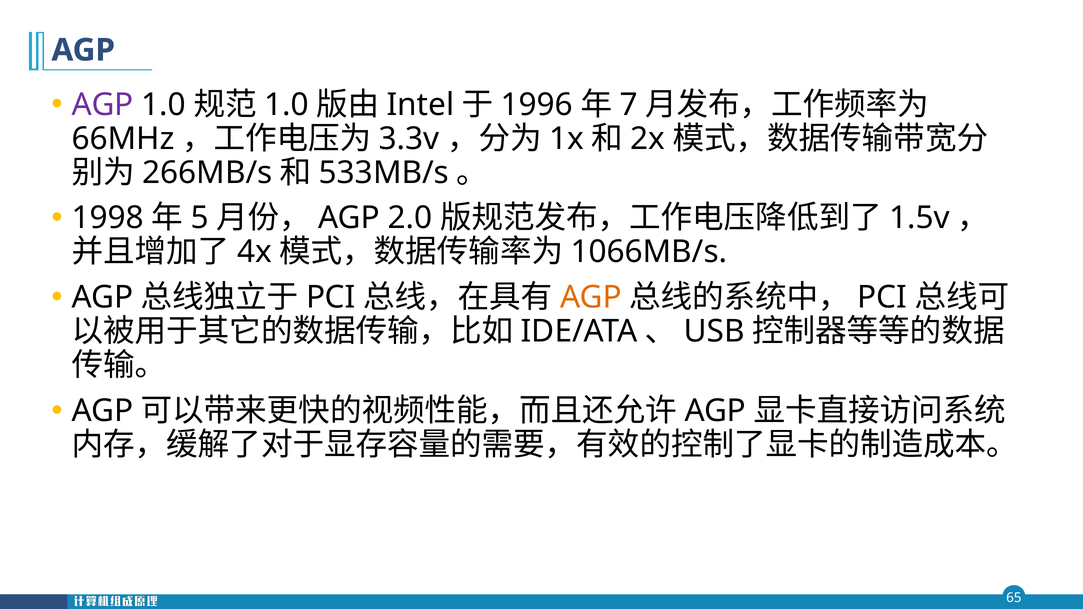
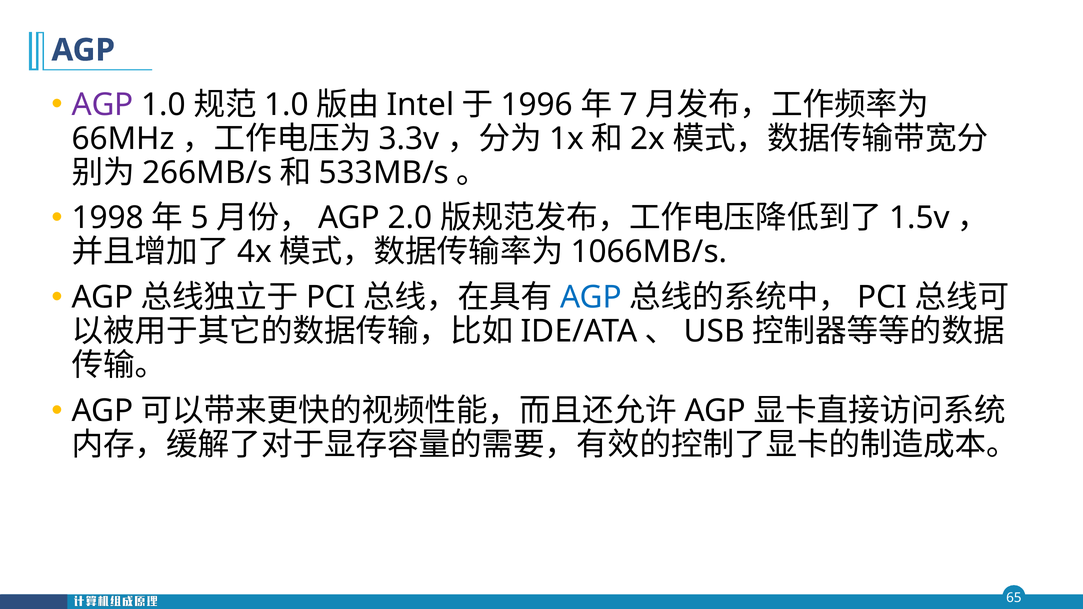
AGP at (591, 297) colour: orange -> blue
